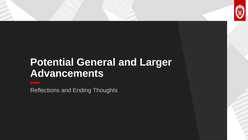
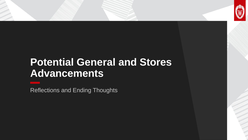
Larger: Larger -> Stores
